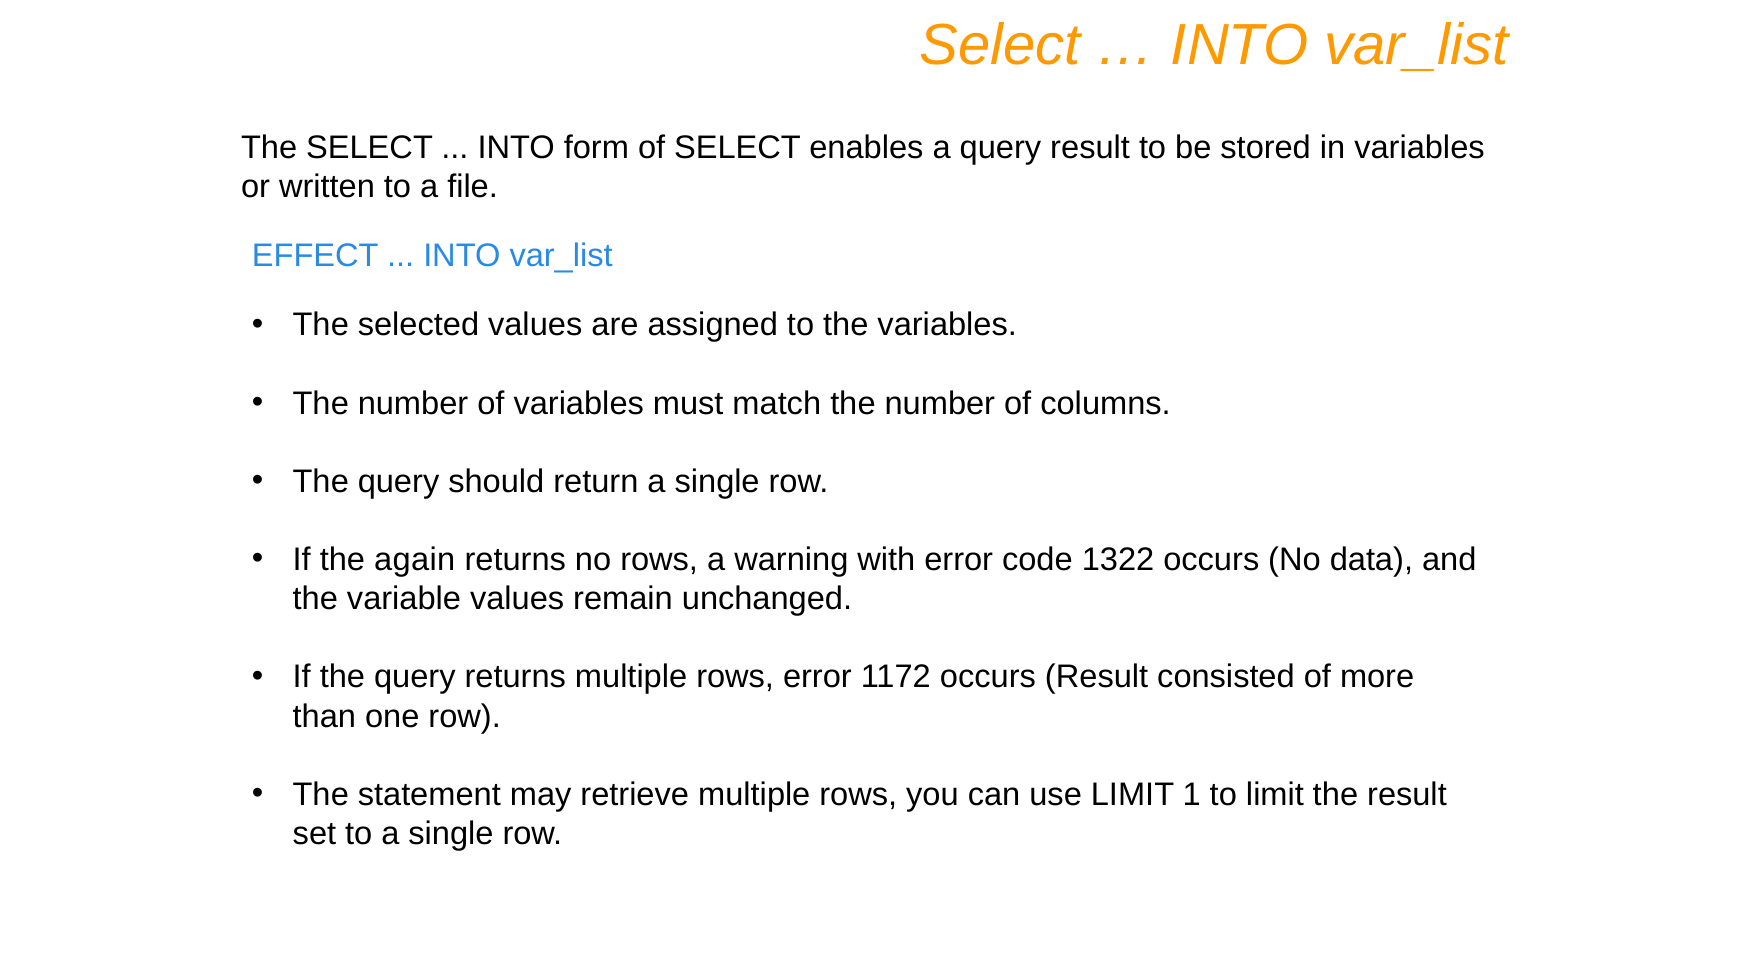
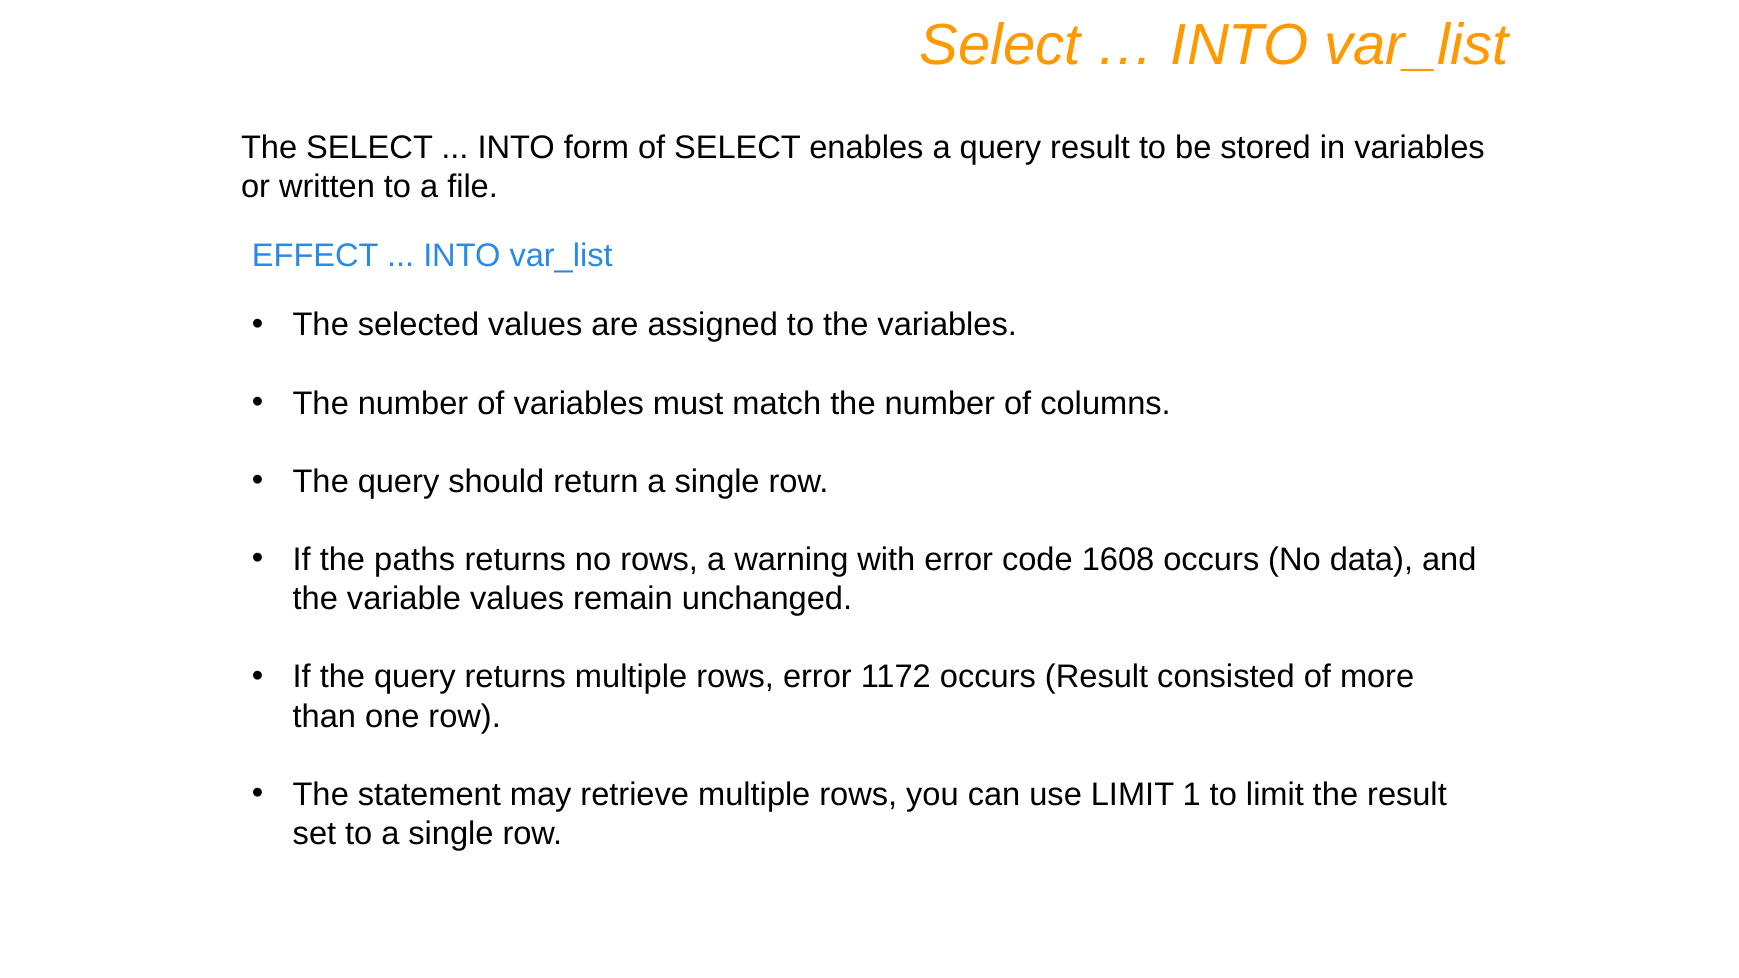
again: again -> paths
1322: 1322 -> 1608
